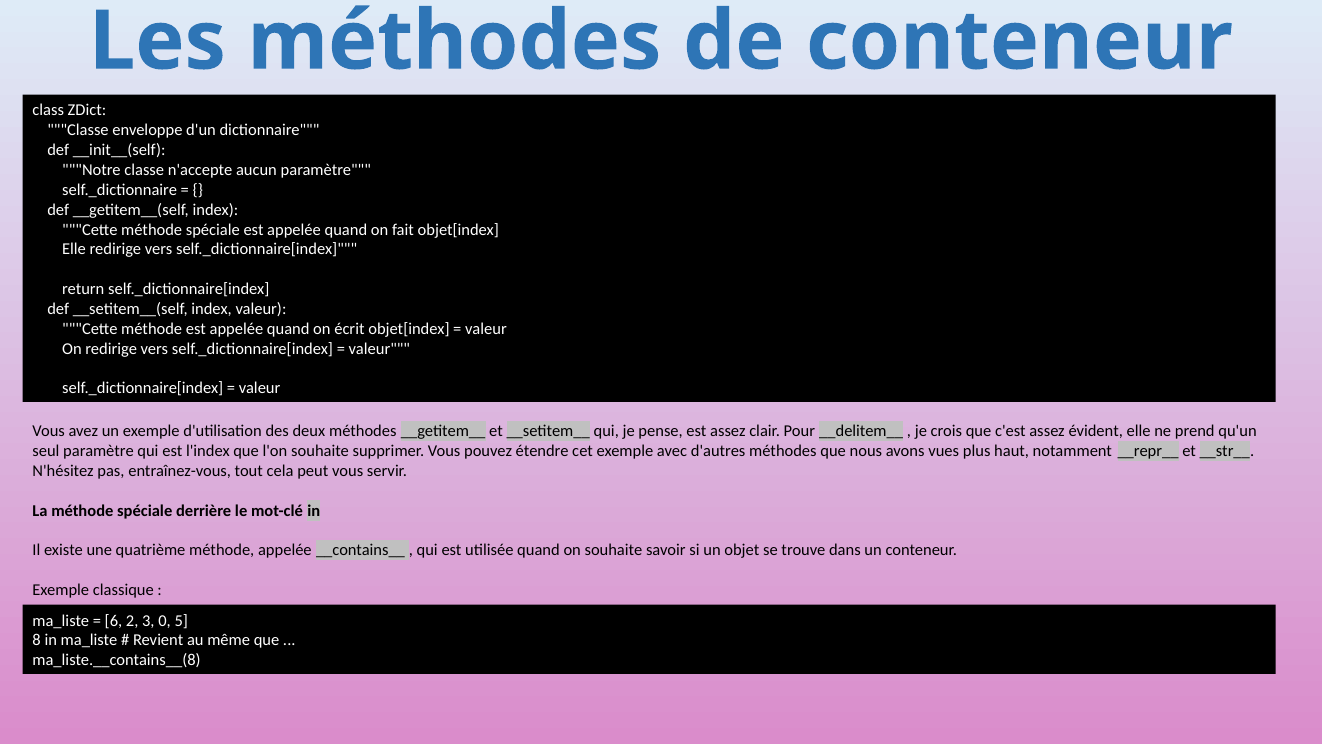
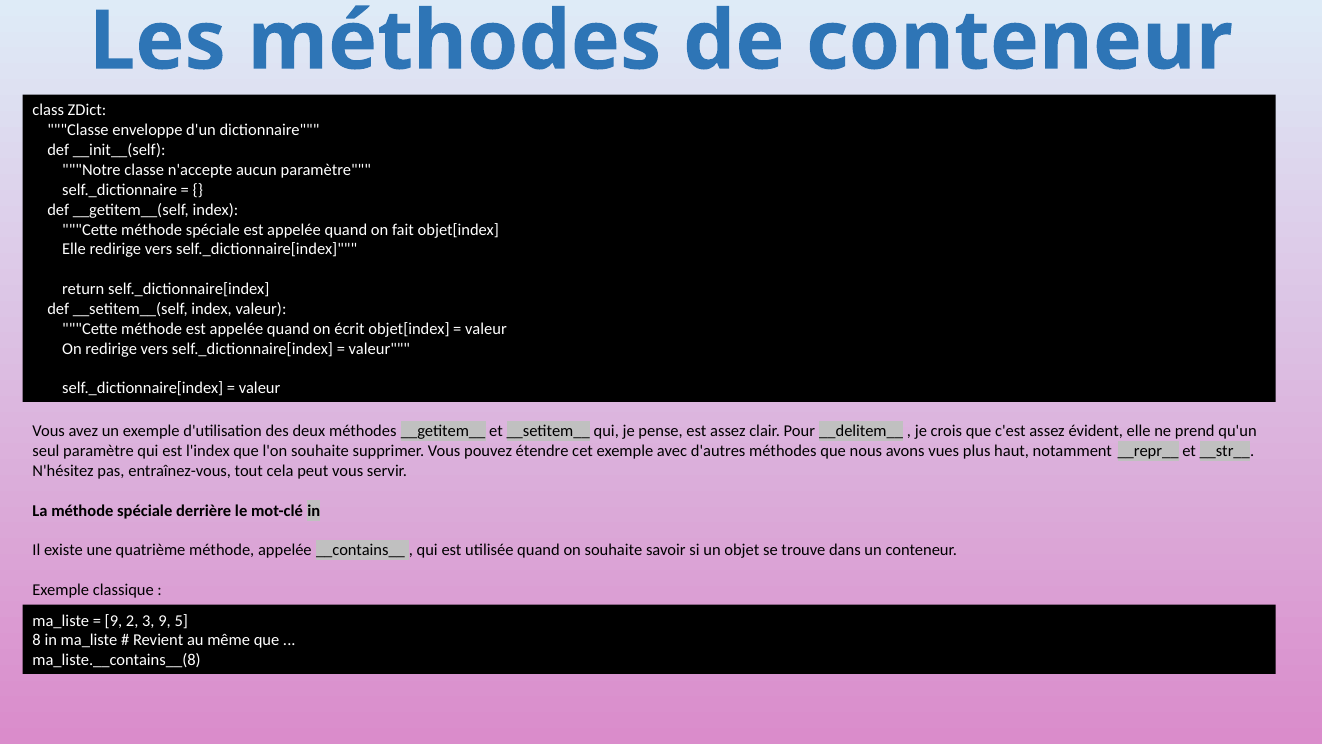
6 at (113, 620): 6 -> 9
3 0: 0 -> 9
